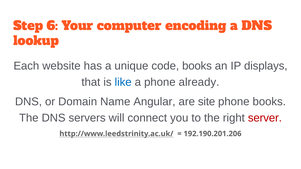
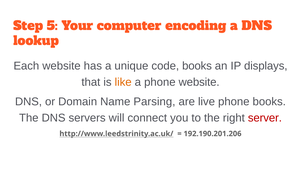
6: 6 -> 5
like colour: blue -> orange
phone already: already -> website
Angular: Angular -> Parsing
site: site -> live
